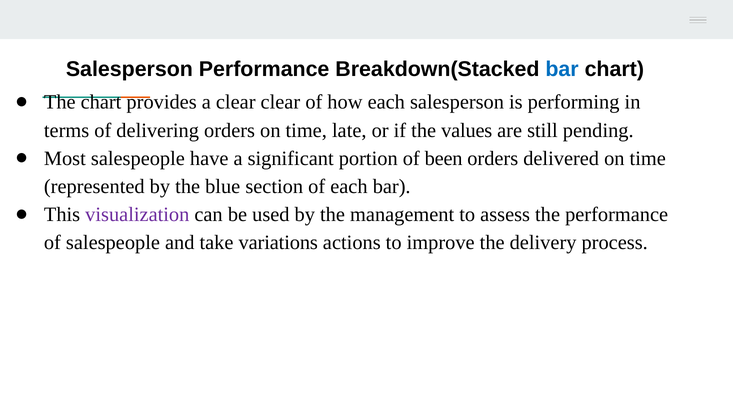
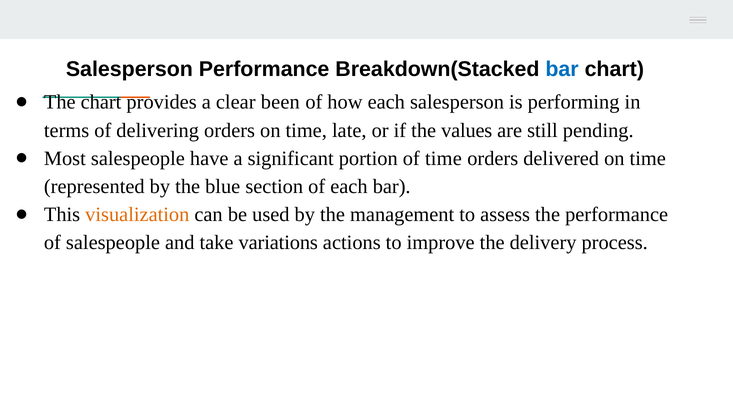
clear clear: clear -> been
of been: been -> time
visualization colour: purple -> orange
